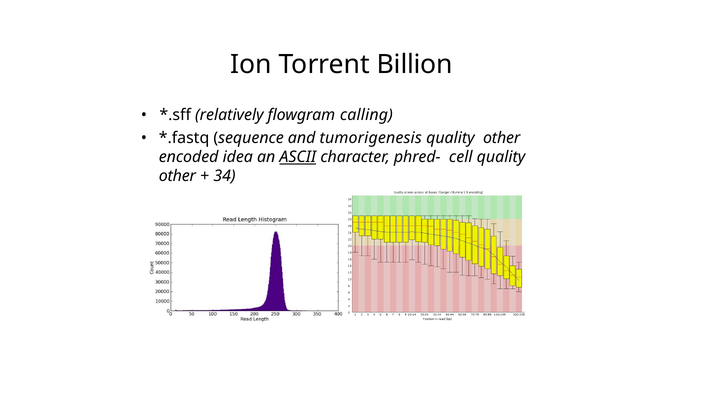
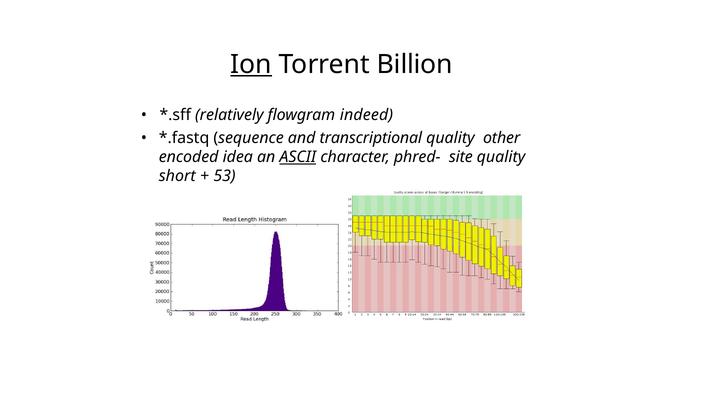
Ion underline: none -> present
calling: calling -> indeed
tumorigenesis: tumorigenesis -> transcriptional
cell: cell -> site
other at (177, 176): other -> short
34: 34 -> 53
